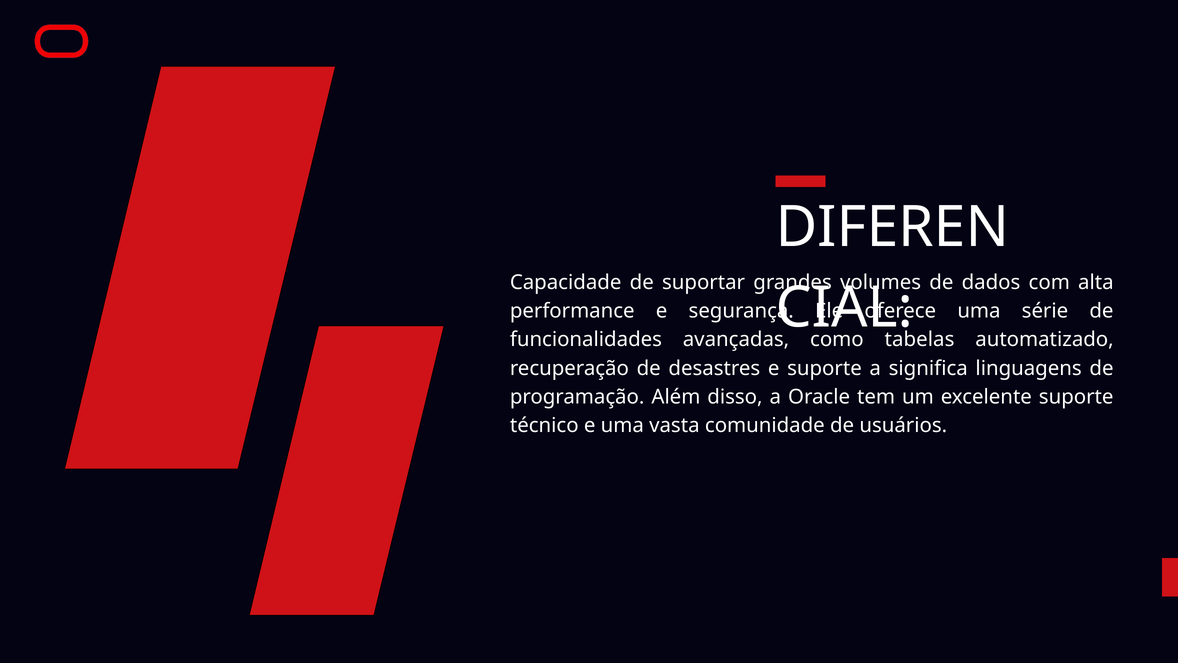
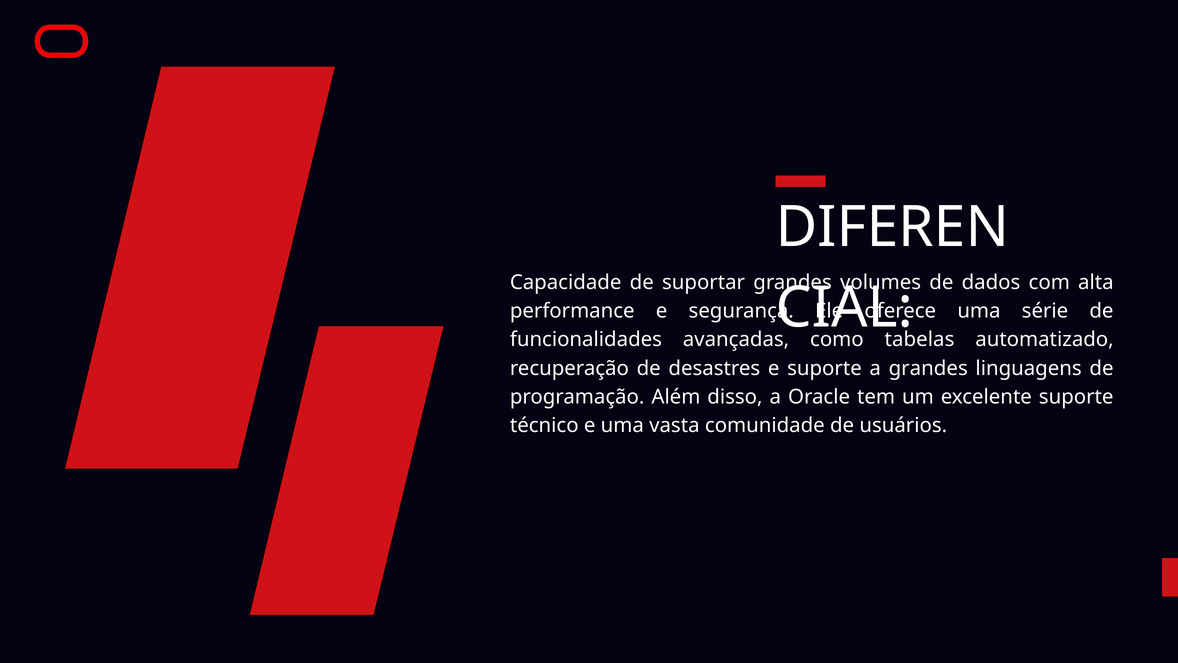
a significa: significa -> grandes
